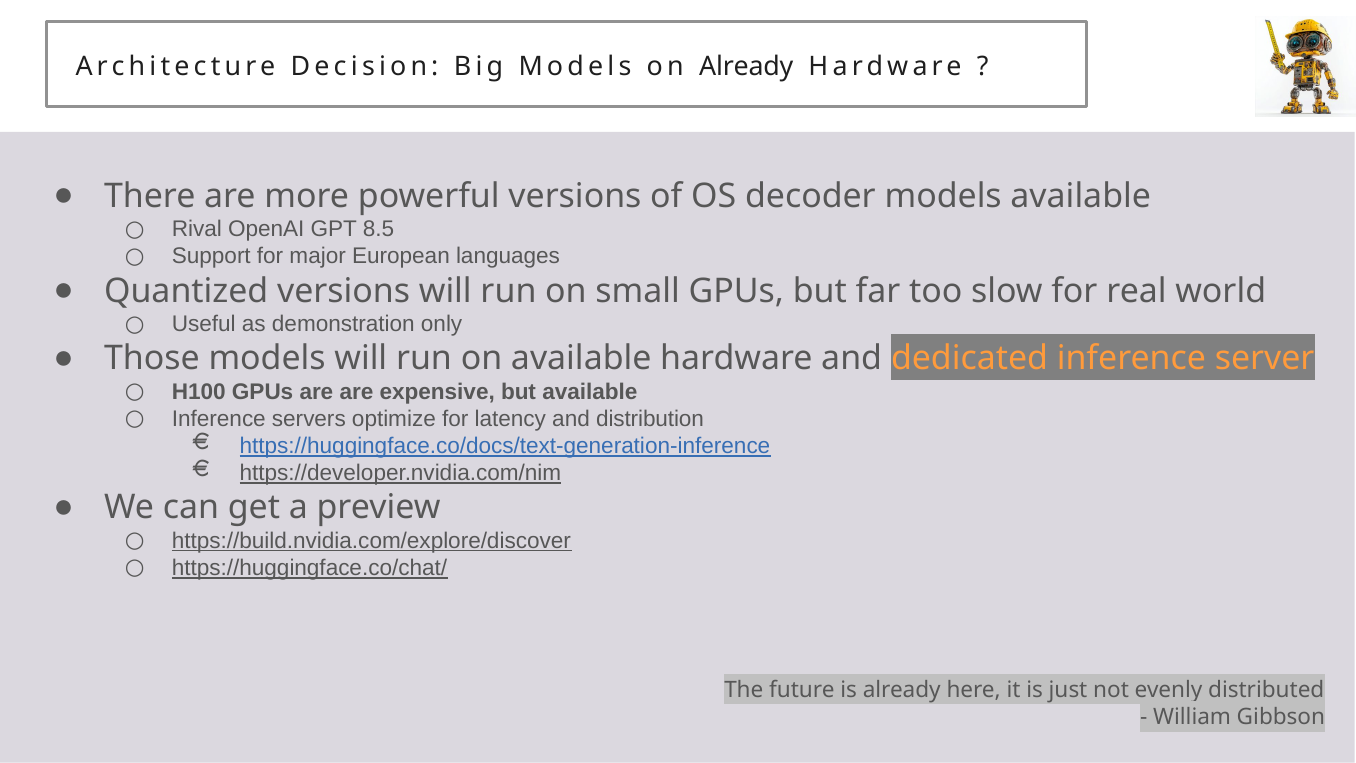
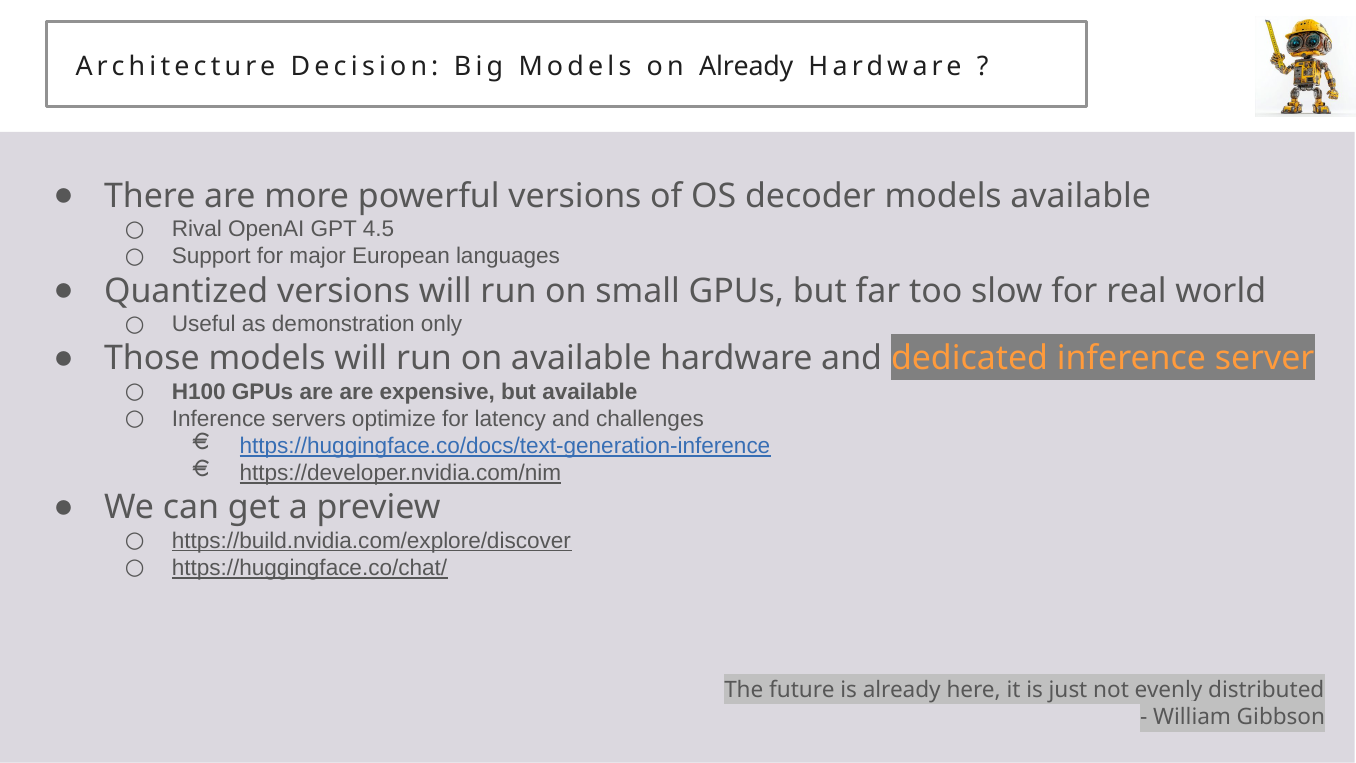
8.5: 8.5 -> 4.5
distribution: distribution -> challenges
